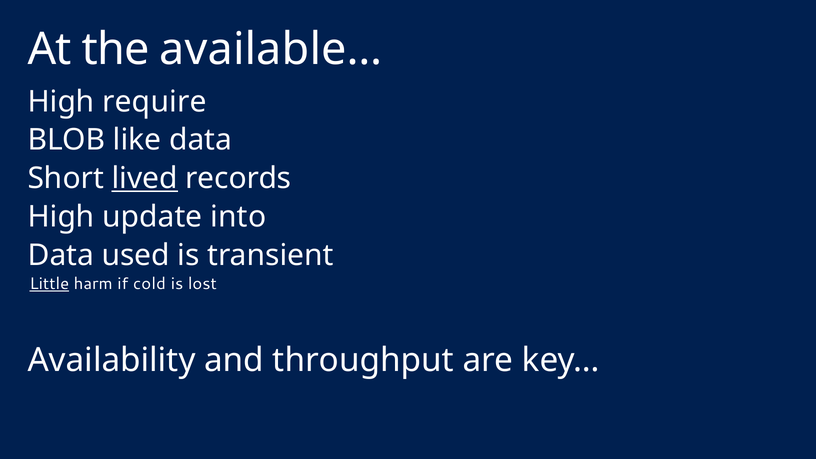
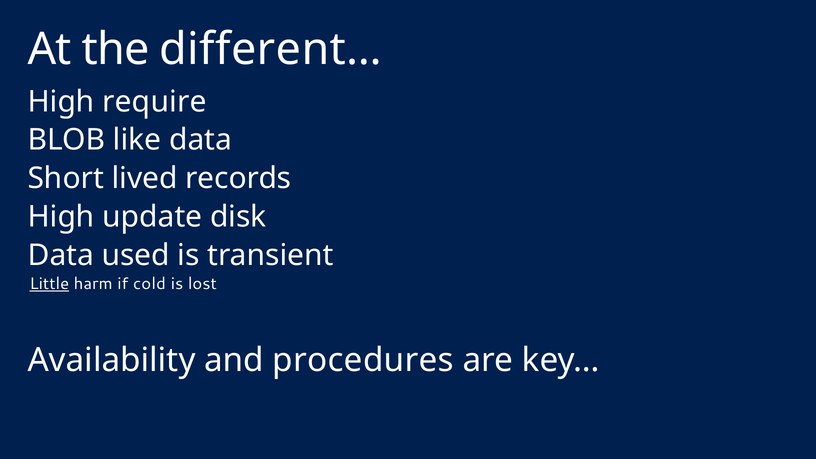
available…: available… -> different…
lived underline: present -> none
into: into -> disk
throughput: throughput -> procedures
